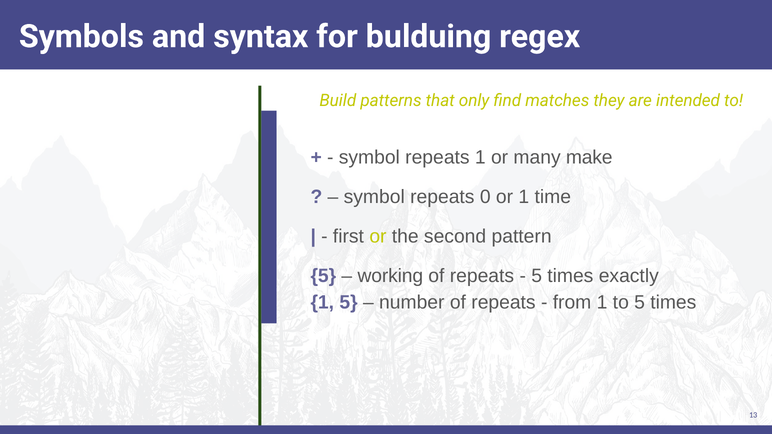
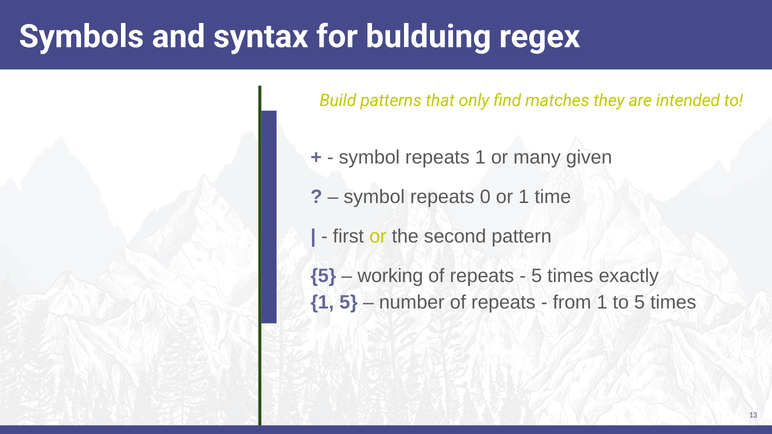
make: make -> given
